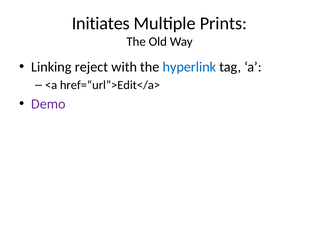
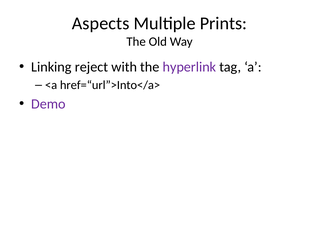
Initiates: Initiates -> Aspects
hyperlink colour: blue -> purple
href=“url”>Edit</a>: href=“url”>Edit</a> -> href=“url”>Into</a>
